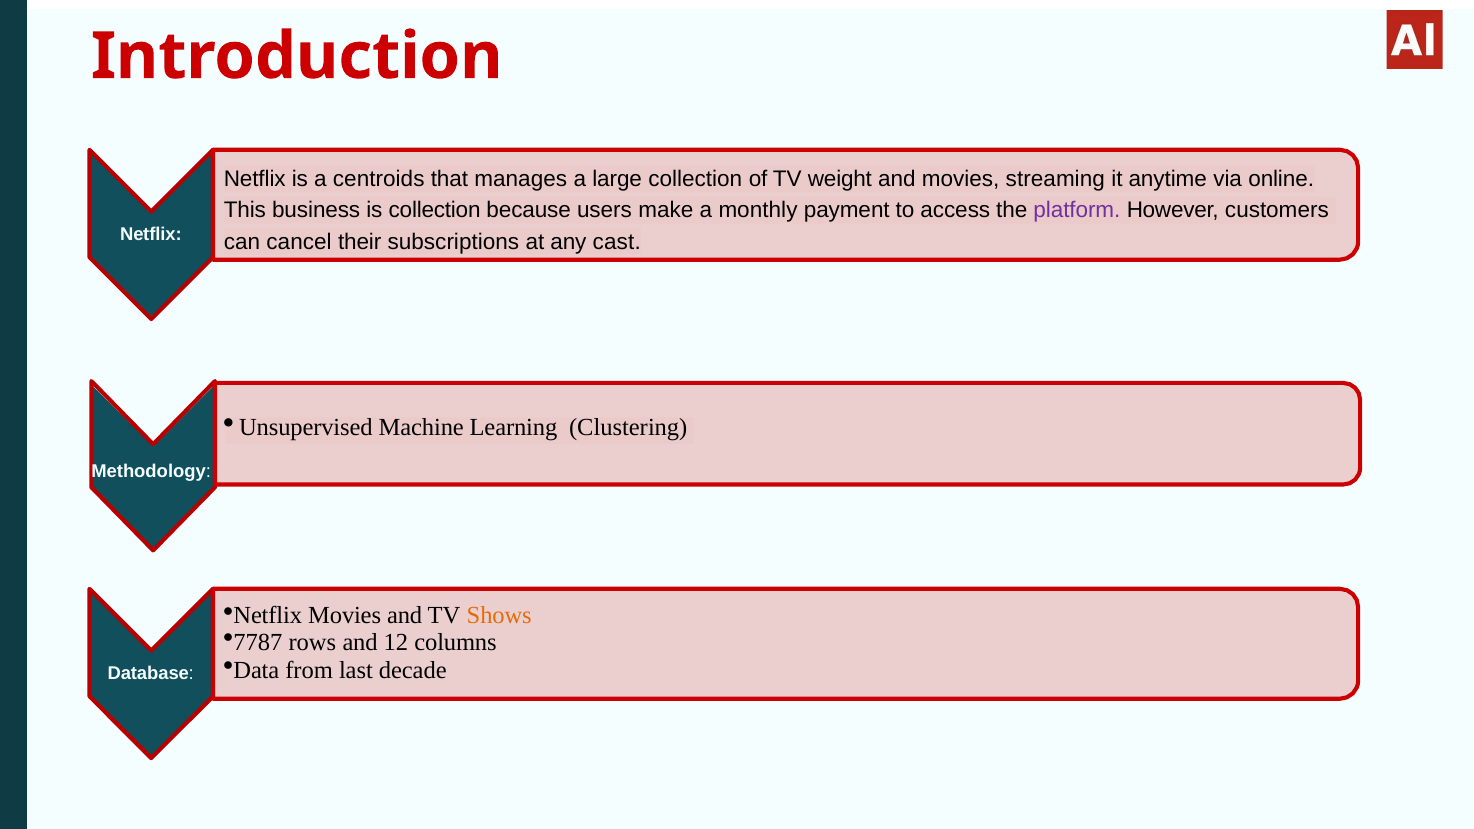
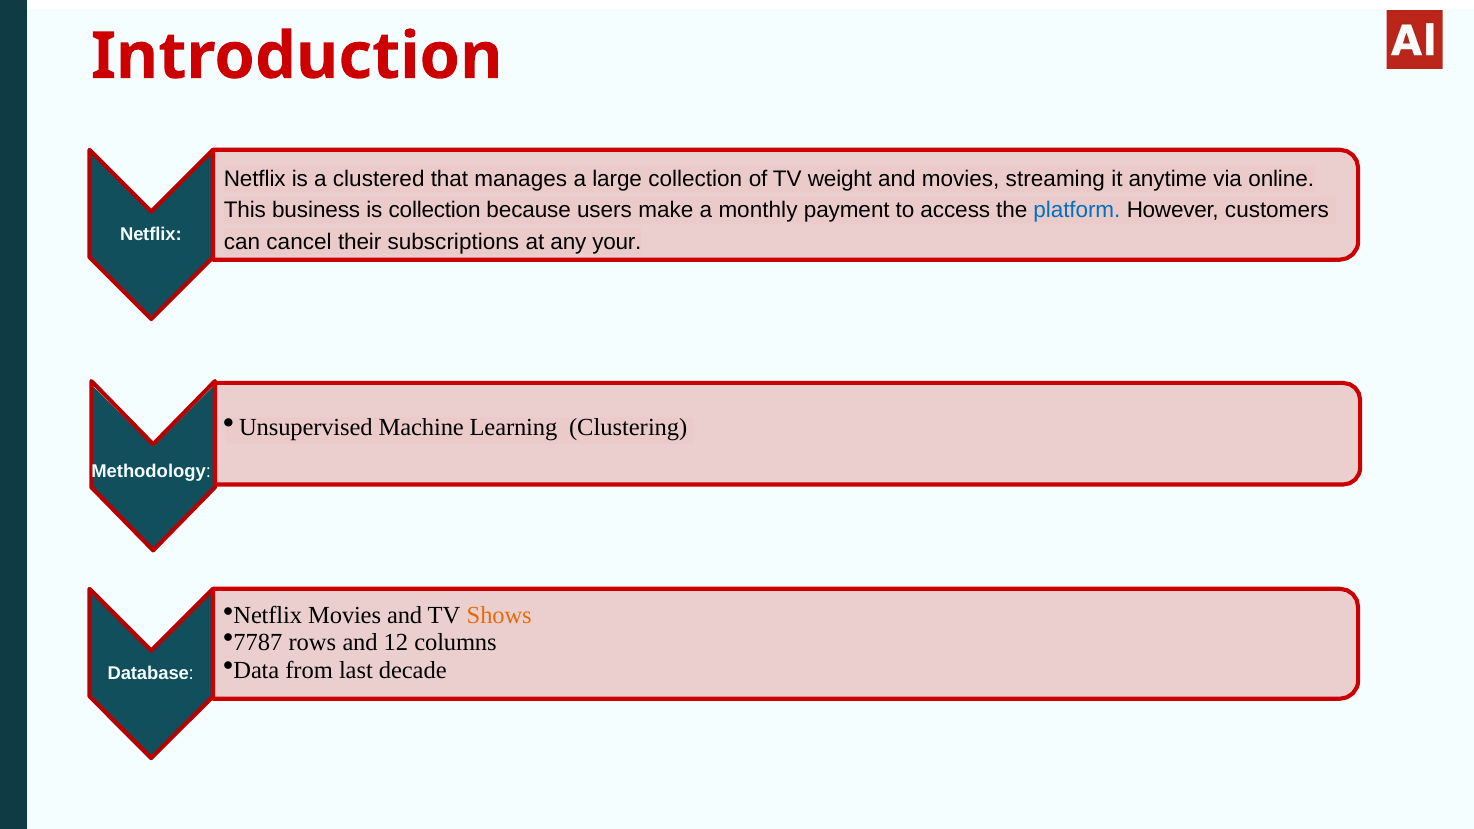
centroids: centroids -> clustered
platform colour: purple -> blue
cast: cast -> your
